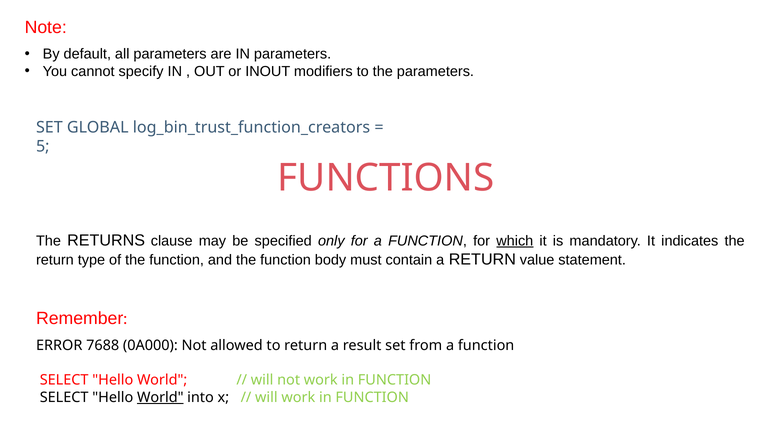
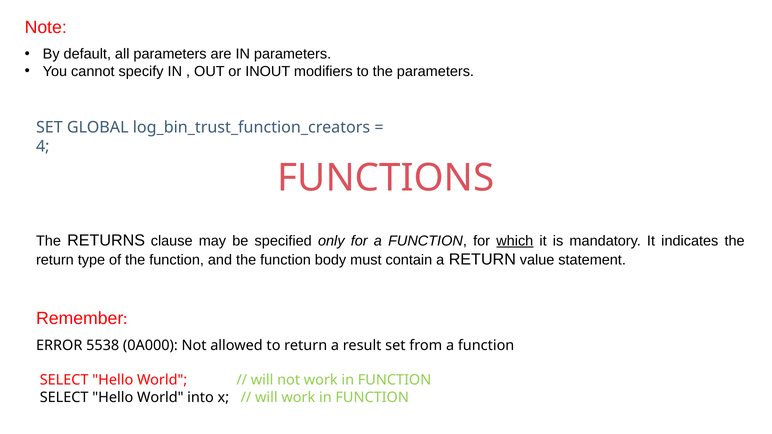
5: 5 -> 4
7688: 7688 -> 5538
World at (160, 398) underline: present -> none
